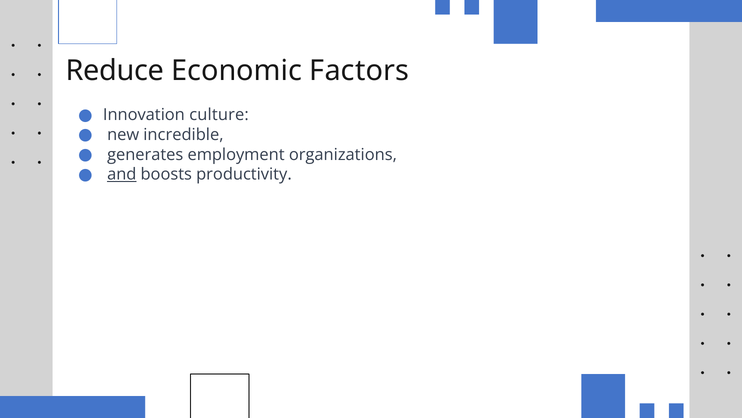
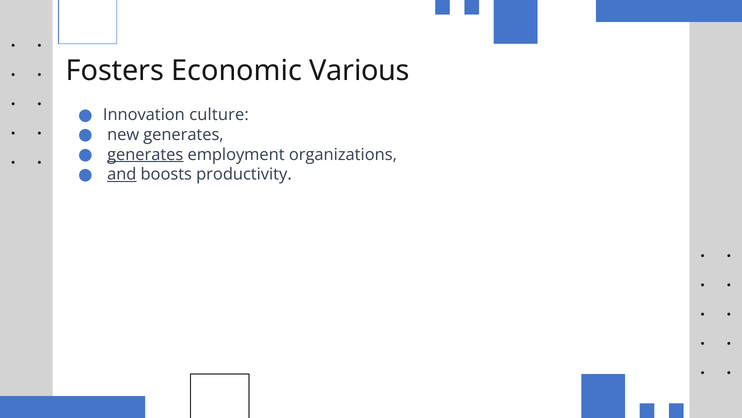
Reduce: Reduce -> Fosters
Factors: Factors -> Various
new incredible: incredible -> generates
generates at (145, 154) underline: none -> present
